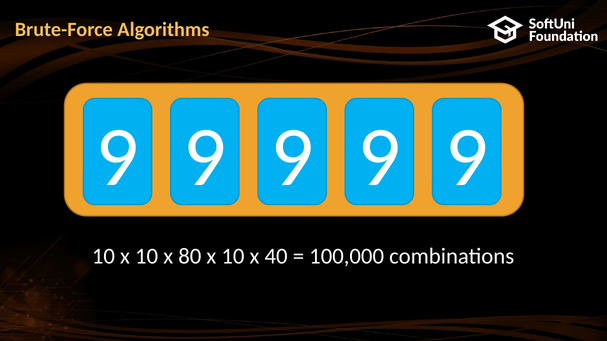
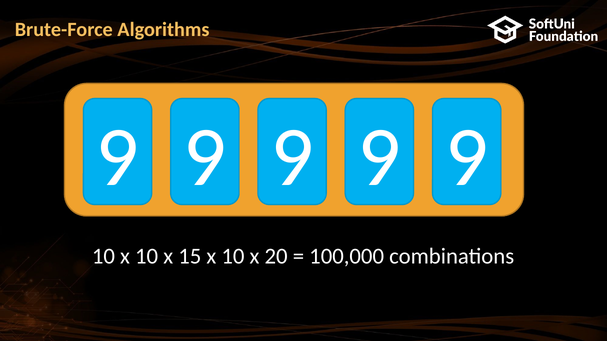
80: 80 -> 15
40: 40 -> 20
